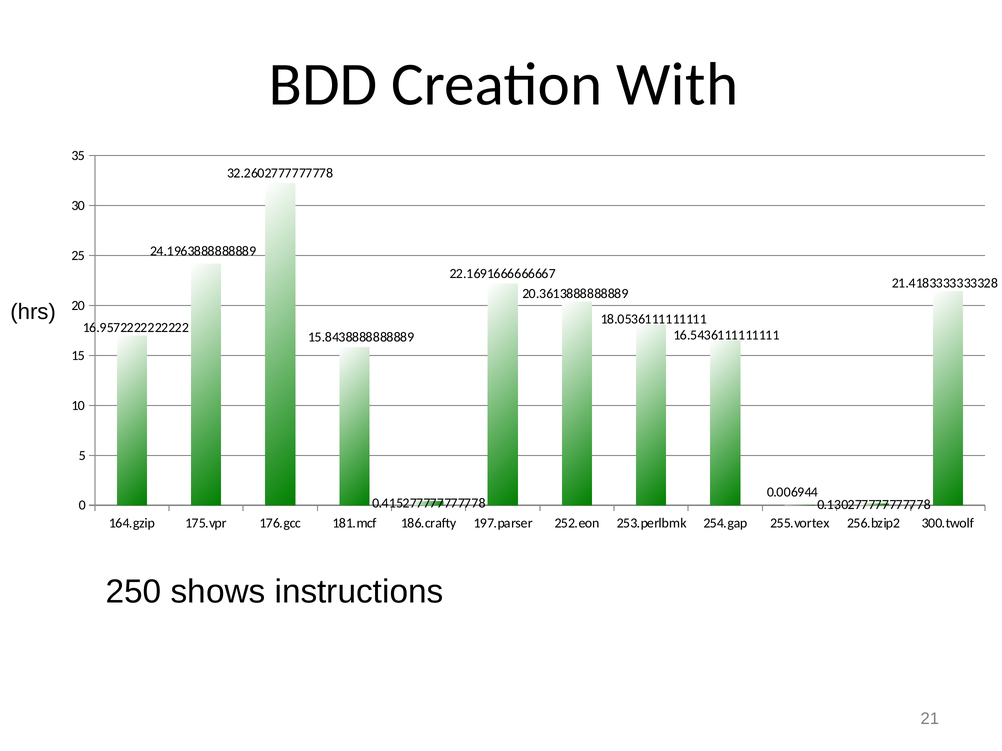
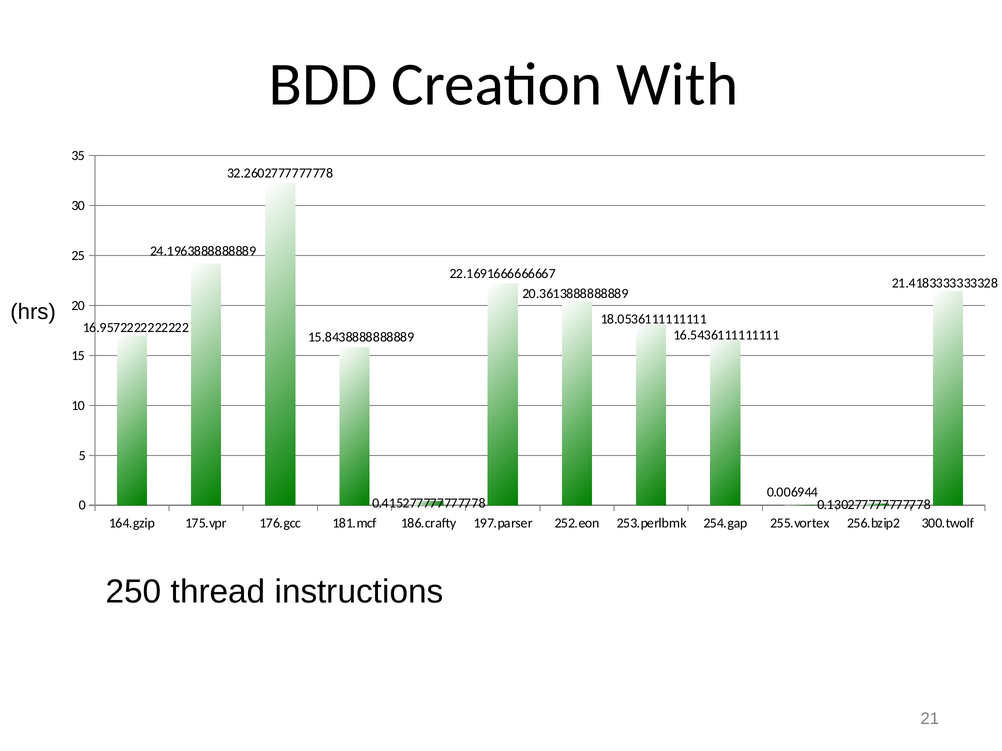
shows: shows -> thread
